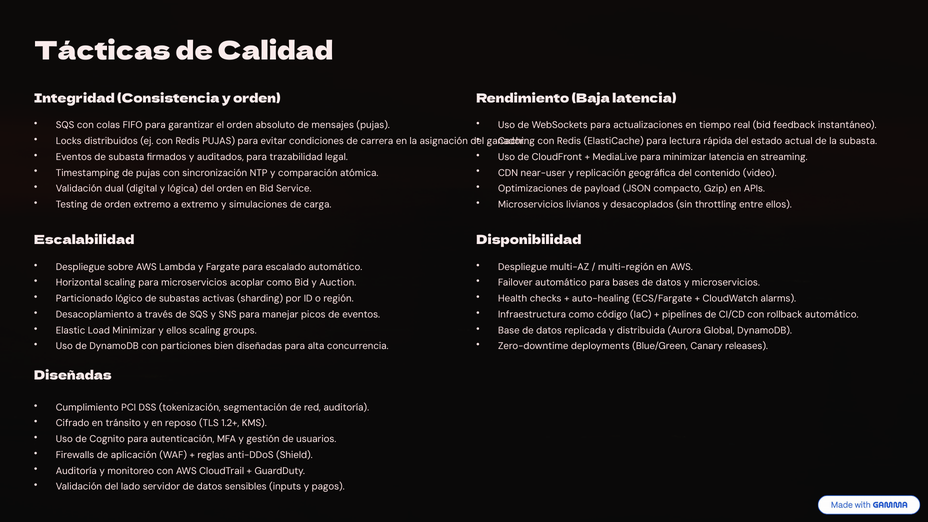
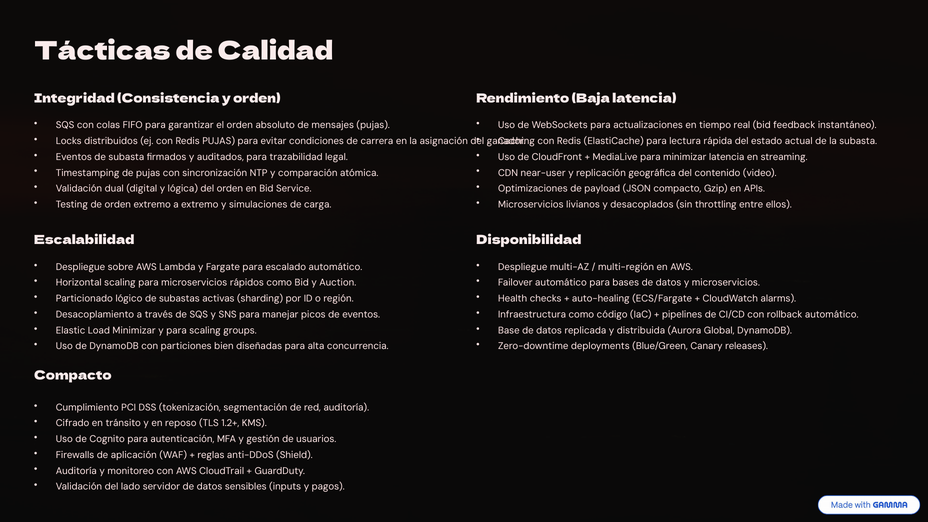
acoplar: acoplar -> rápidos
y ellos: ellos -> para
Diseñadas at (73, 376): Diseñadas -> Compacto
